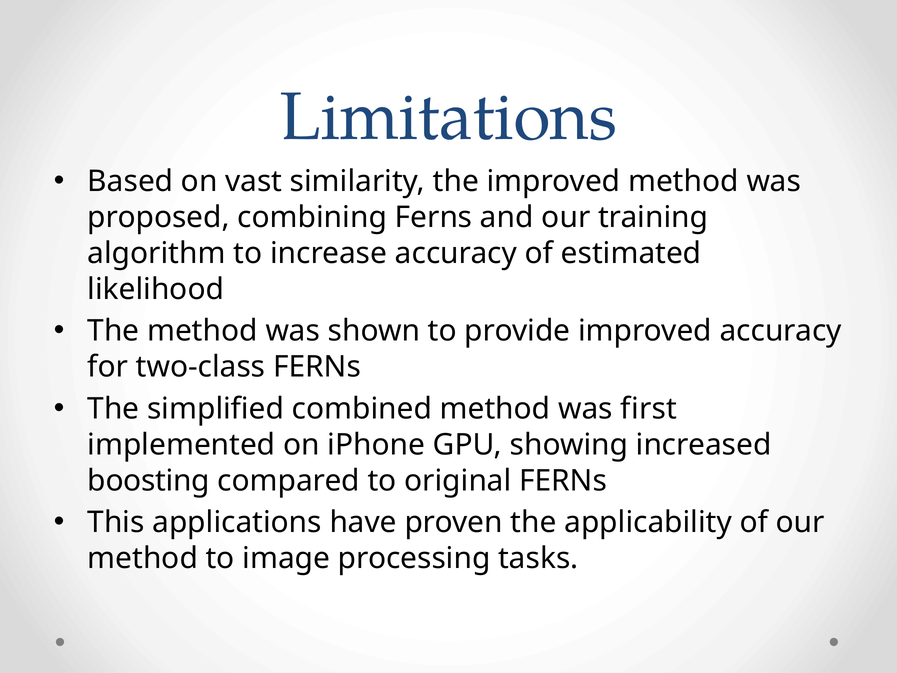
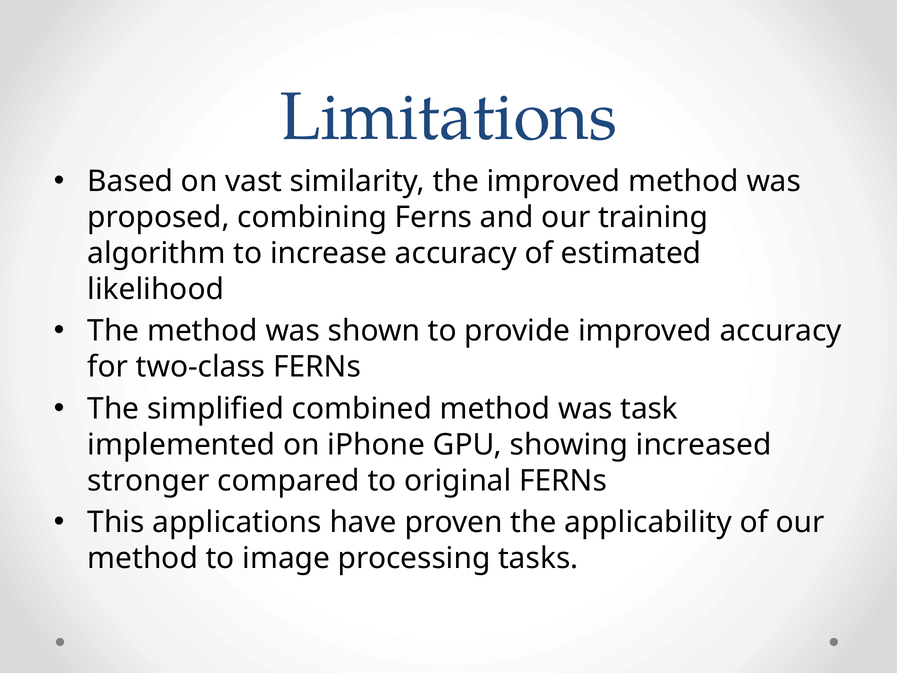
first: first -> task
boosting: boosting -> stronger
